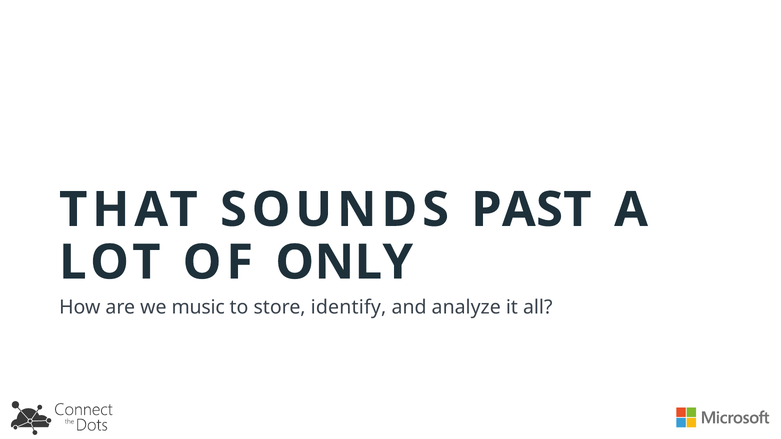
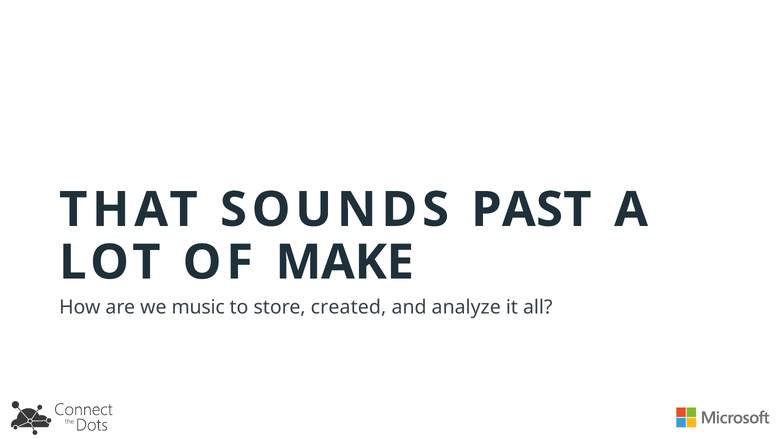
ONLY: ONLY -> MAKE
identify: identify -> created
